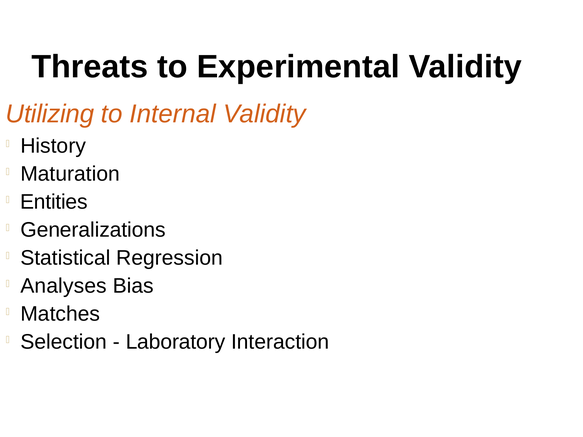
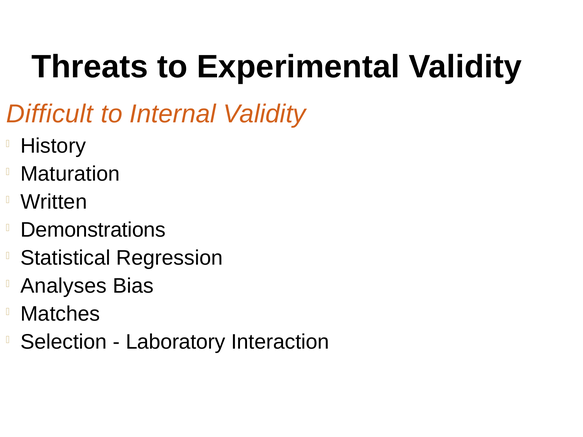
Utilizing: Utilizing -> Difficult
Entities: Entities -> Written
Generalizations: Generalizations -> Demonstrations
